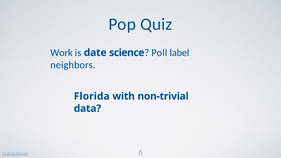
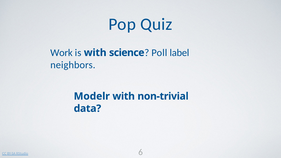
is date: date -> with
Florida: Florida -> Modelr
